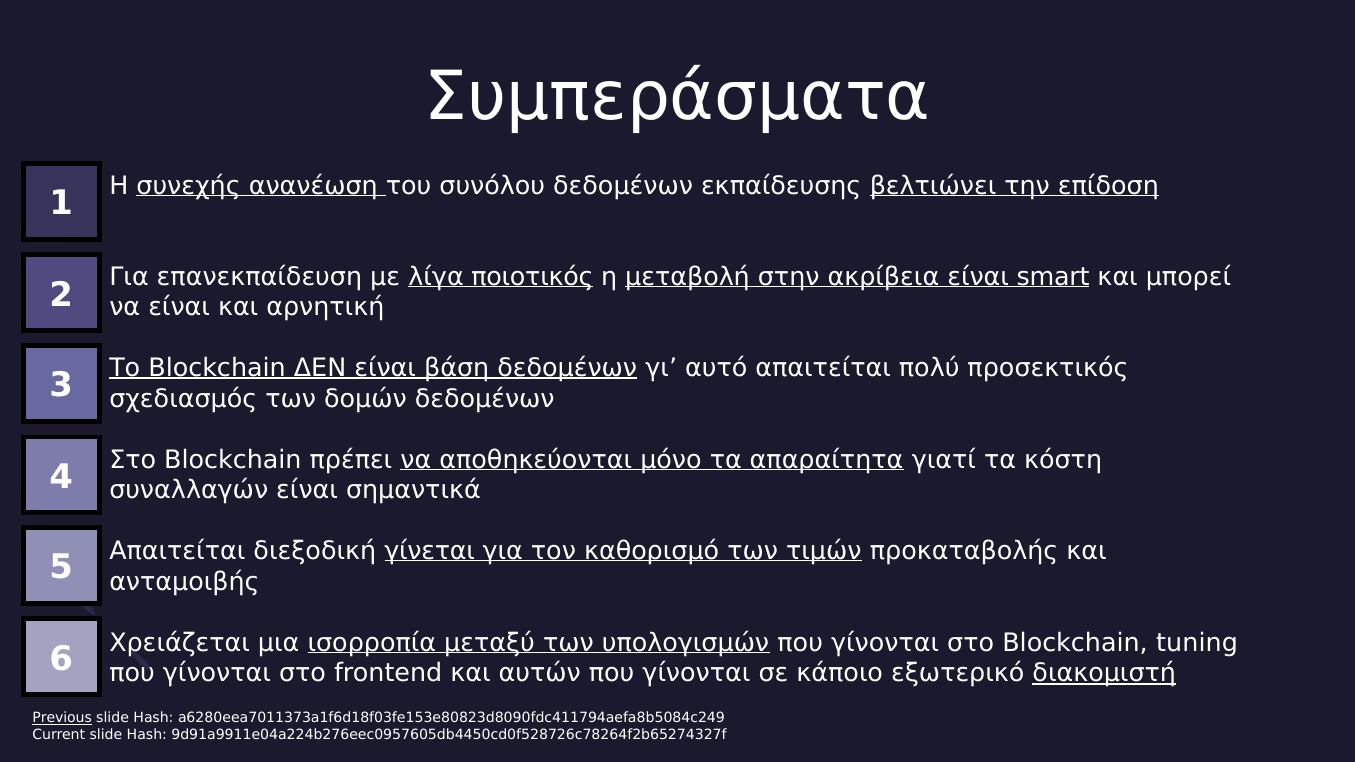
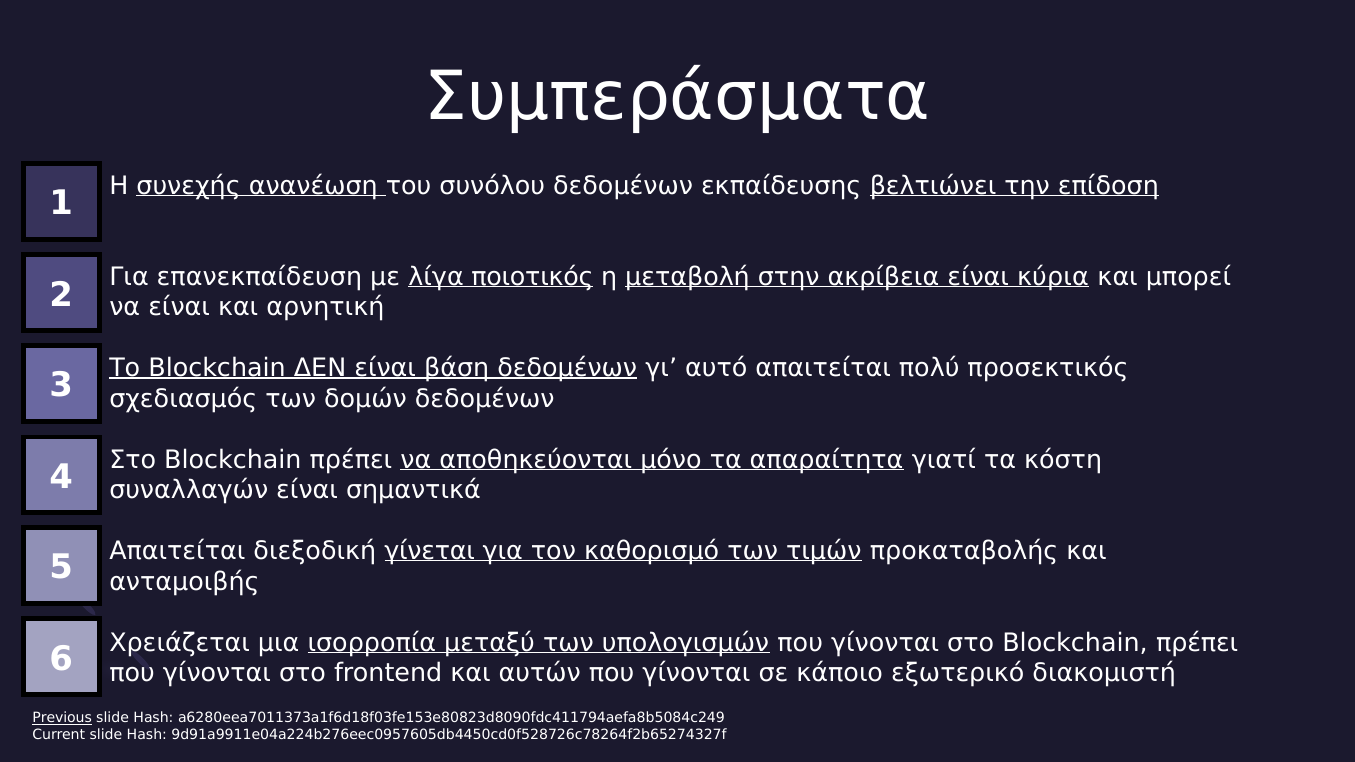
smart: smart -> κύρια
γίνονται στο Blockchain tuning: tuning -> πρέπει
διακομιστή underline: present -> none
